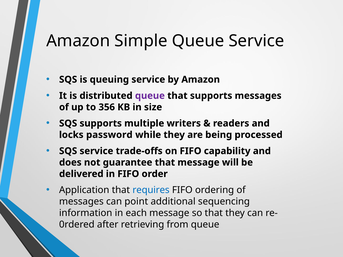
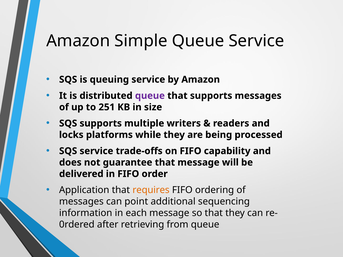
356: 356 -> 251
password: password -> platforms
requires colour: blue -> orange
